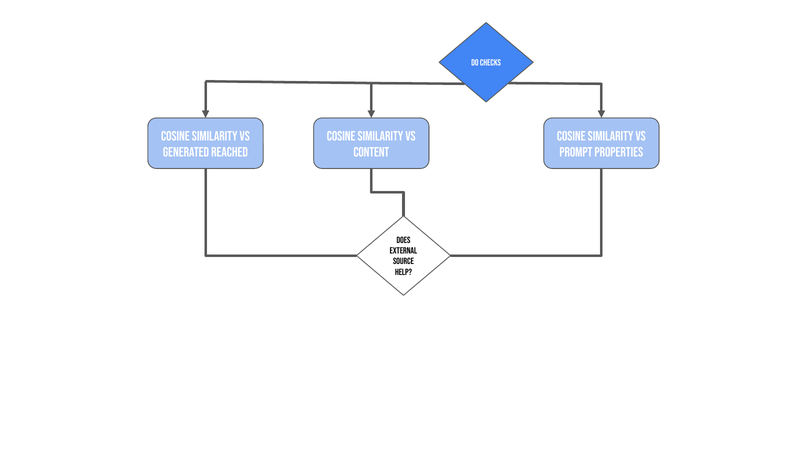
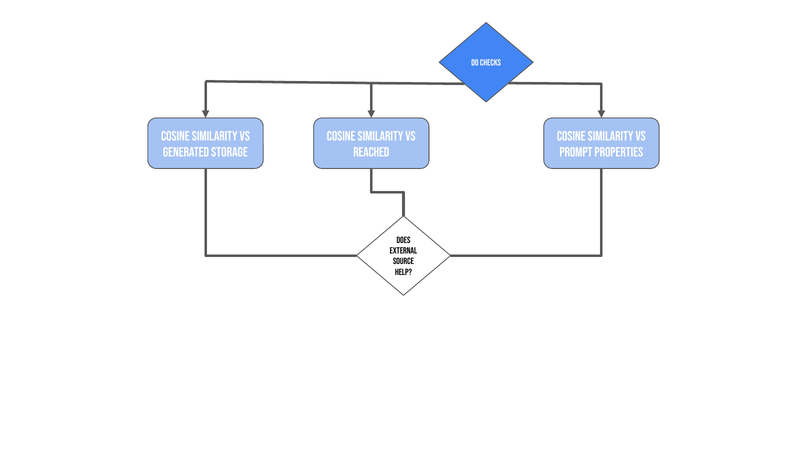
reached: reached -> storage
content: content -> reached
